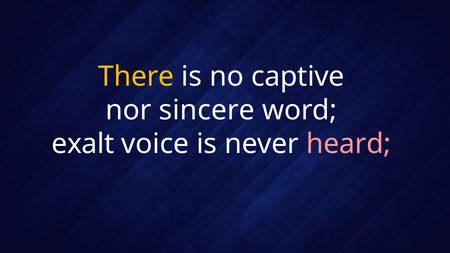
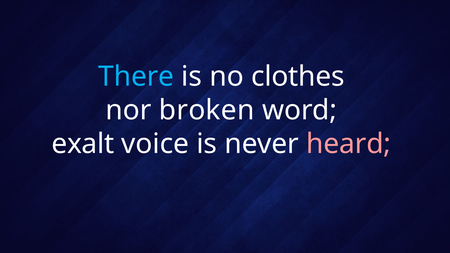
There colour: yellow -> light blue
captive: captive -> clothes
sincere: sincere -> broken
